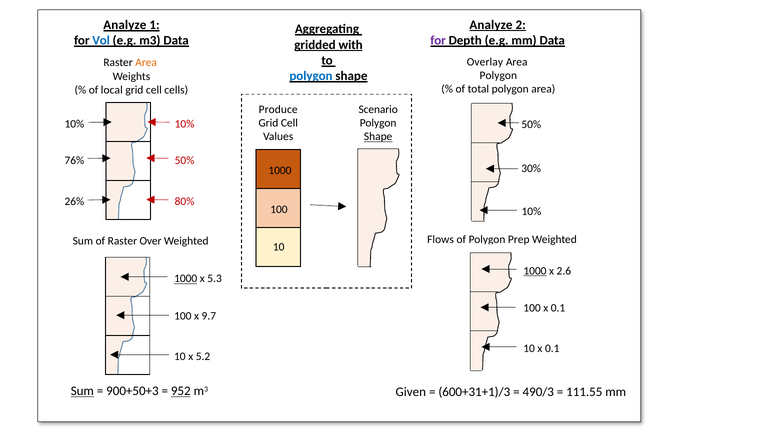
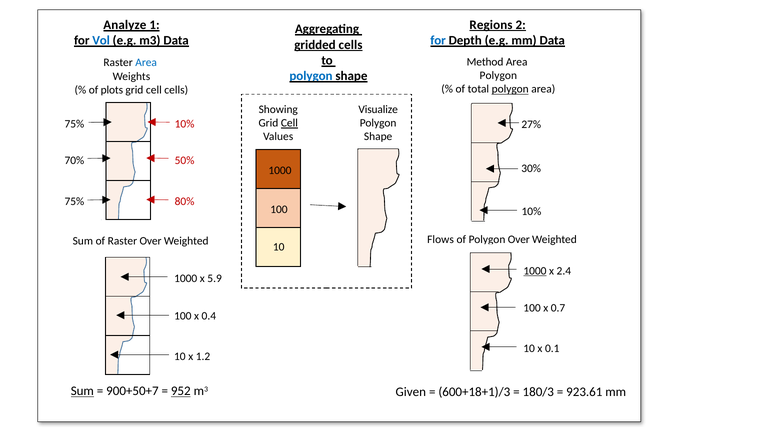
Analyze at (491, 25): Analyze -> Regions
for at (438, 40) colour: purple -> blue
gridded with: with -> cells
Overlay: Overlay -> Method
Area at (146, 63) colour: orange -> blue
polygon at (510, 89) underline: none -> present
local: local -> plots
Produce: Produce -> Showing
Scenario: Scenario -> Visualize
Cell at (289, 123) underline: none -> present
10% at (74, 124): 10% -> 75%
50% at (531, 125): 50% -> 27%
Shape at (378, 137) underline: present -> none
76%: 76% -> 70%
26% at (74, 202): 26% -> 75%
Prep at (519, 240): Prep -> Over
2.6: 2.6 -> 2.4
1000 at (186, 279) underline: present -> none
5.3: 5.3 -> 5.9
100 x 0.1: 0.1 -> 0.7
9.7: 9.7 -> 0.4
5.2: 5.2 -> 1.2
900+50+3: 900+50+3 -> 900+50+7
600+31+1)/3: 600+31+1)/3 -> 600+18+1)/3
490/3: 490/3 -> 180/3
111.55: 111.55 -> 923.61
